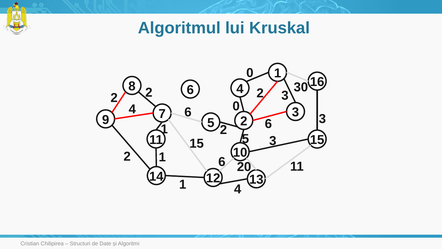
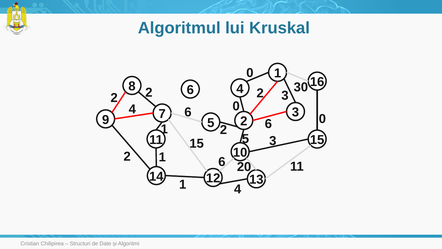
3 at (322, 119): 3 -> 0
